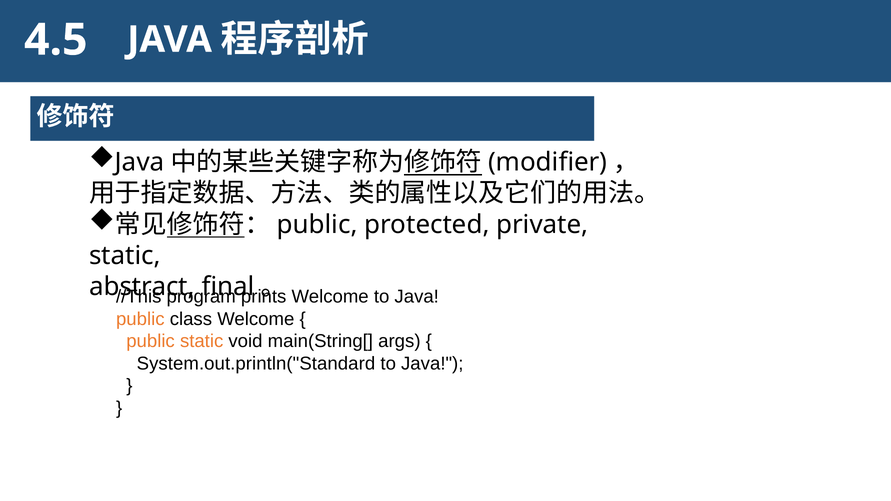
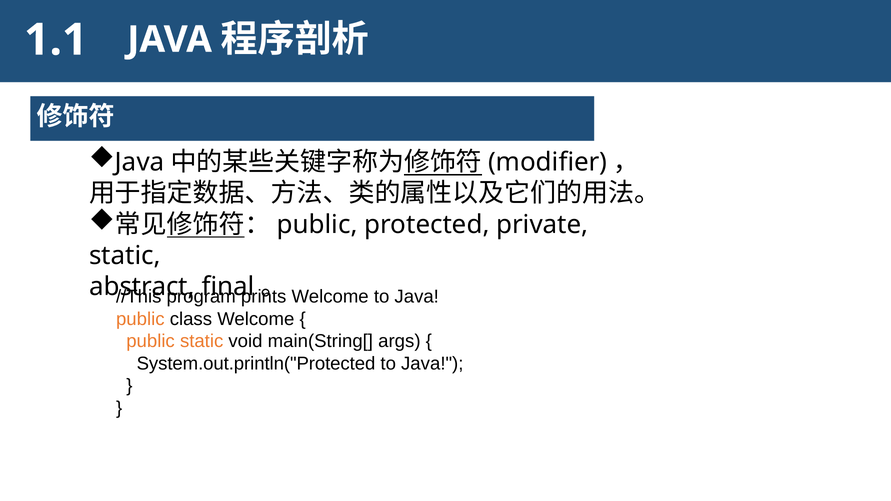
4.5: 4.5 -> 1.1
System.out.println("Standard: System.out.println("Standard -> System.out.println("Protected
